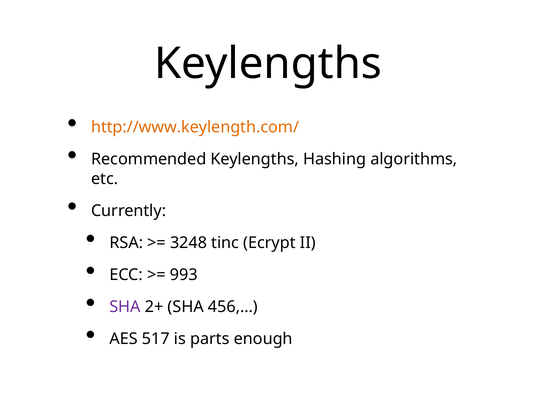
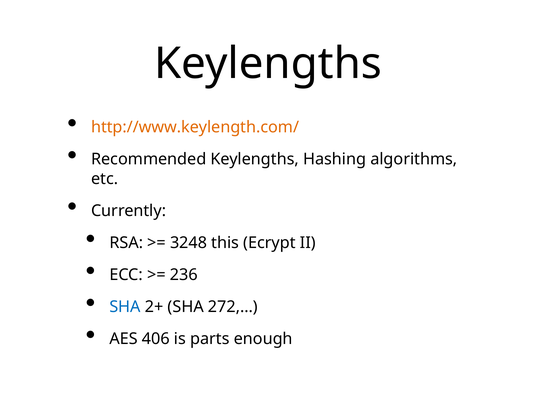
tinc: tinc -> this
993: 993 -> 236
SHA at (125, 307) colour: purple -> blue
456,…: 456,… -> 272,…
517: 517 -> 406
